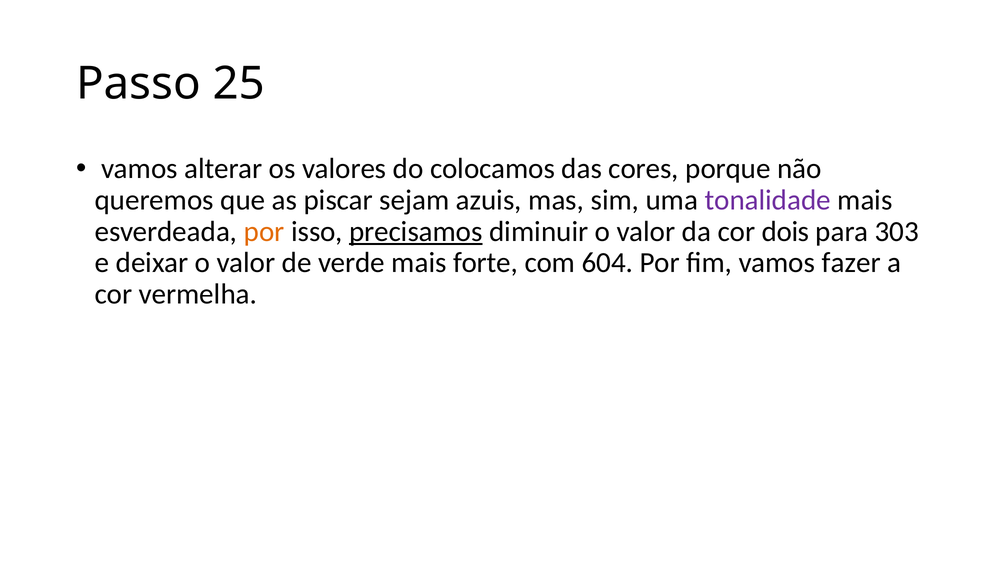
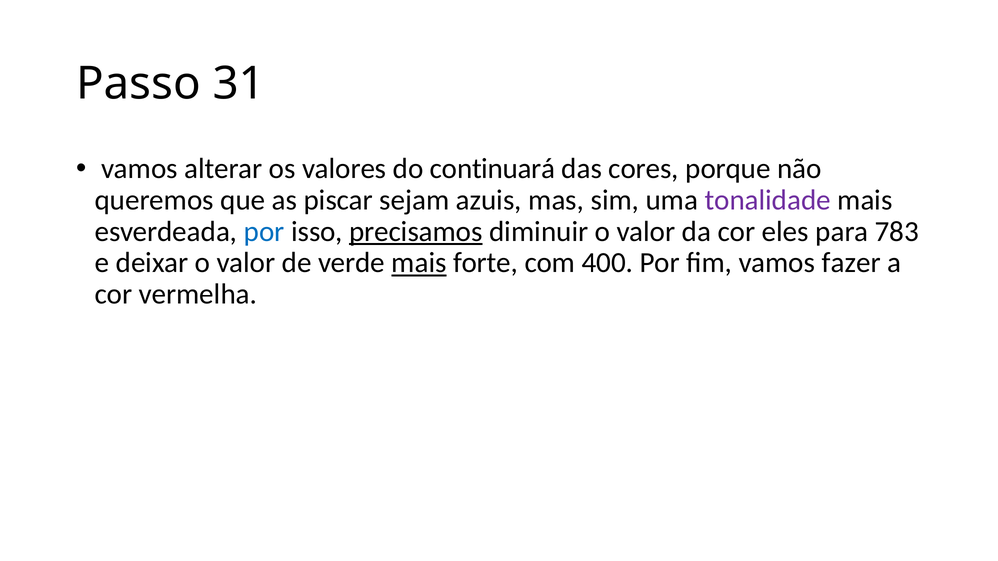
25: 25 -> 31
colocamos: colocamos -> continuará
por at (264, 232) colour: orange -> blue
dois: dois -> eles
303: 303 -> 783
mais at (419, 263) underline: none -> present
604: 604 -> 400
